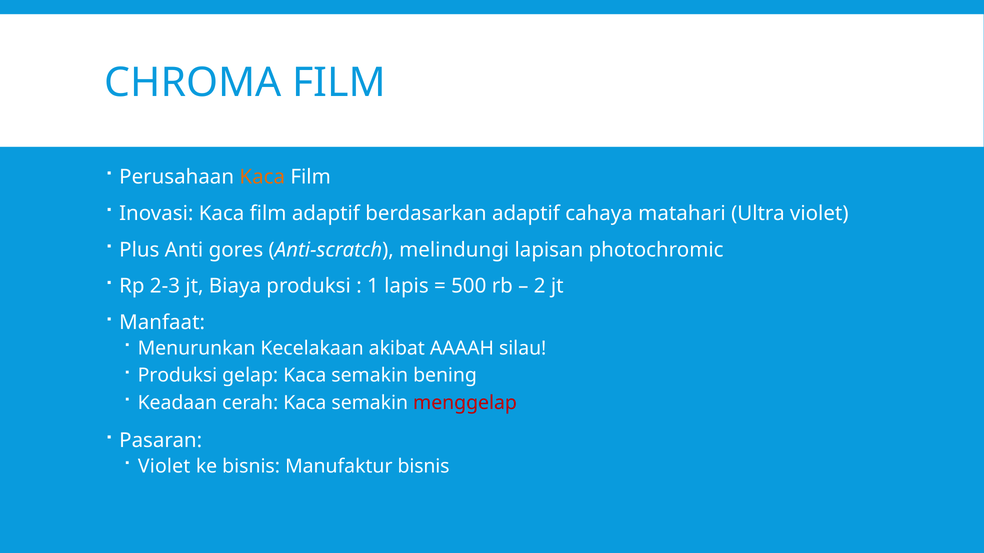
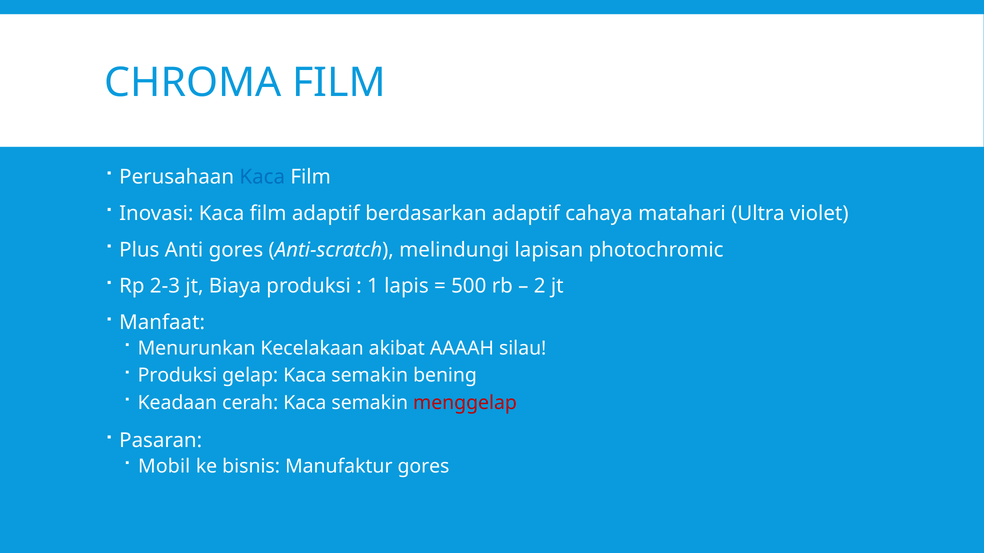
Kaca at (262, 177) colour: orange -> blue
Violet at (164, 467): Violet -> Mobil
Manufaktur bisnis: bisnis -> gores
